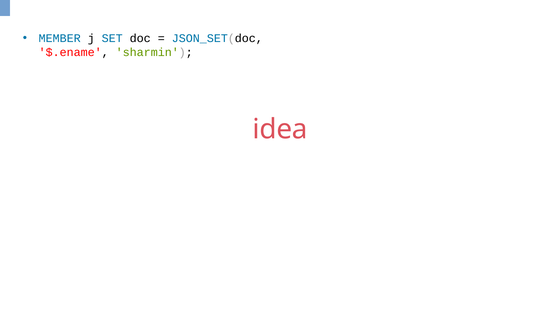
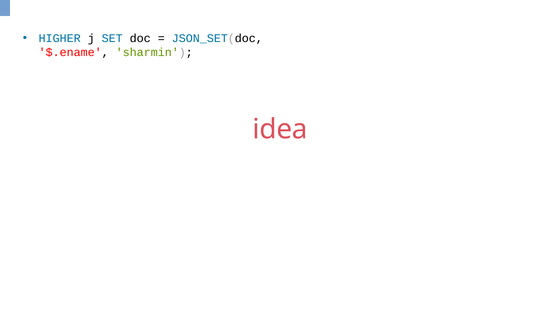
MEMBER: MEMBER -> HIGHER
